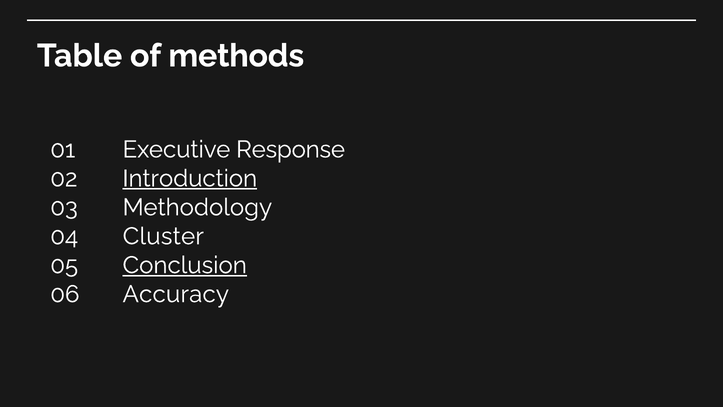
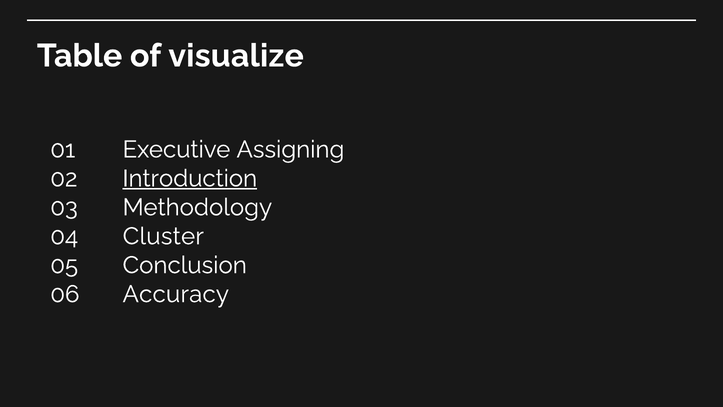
methods: methods -> visualize
Response: Response -> Assigning
Conclusion underline: present -> none
